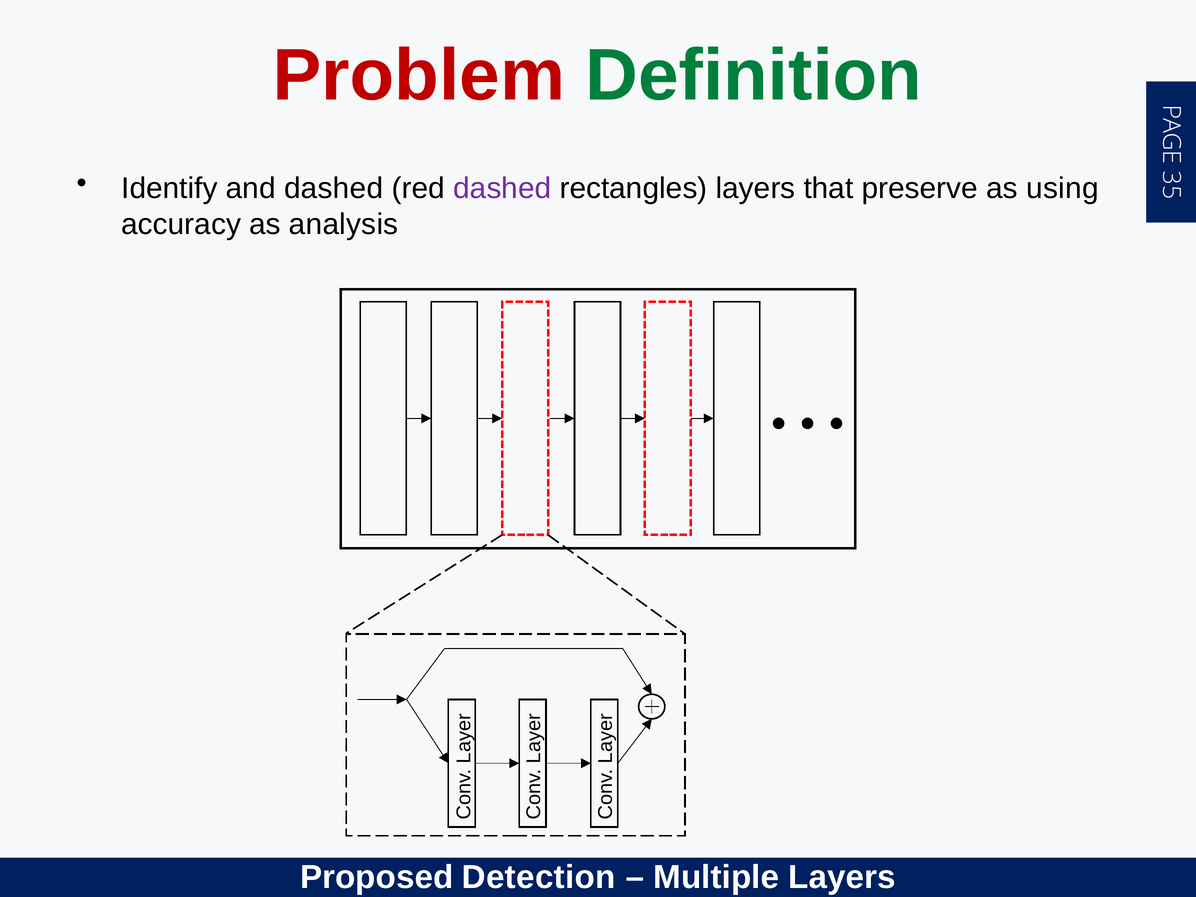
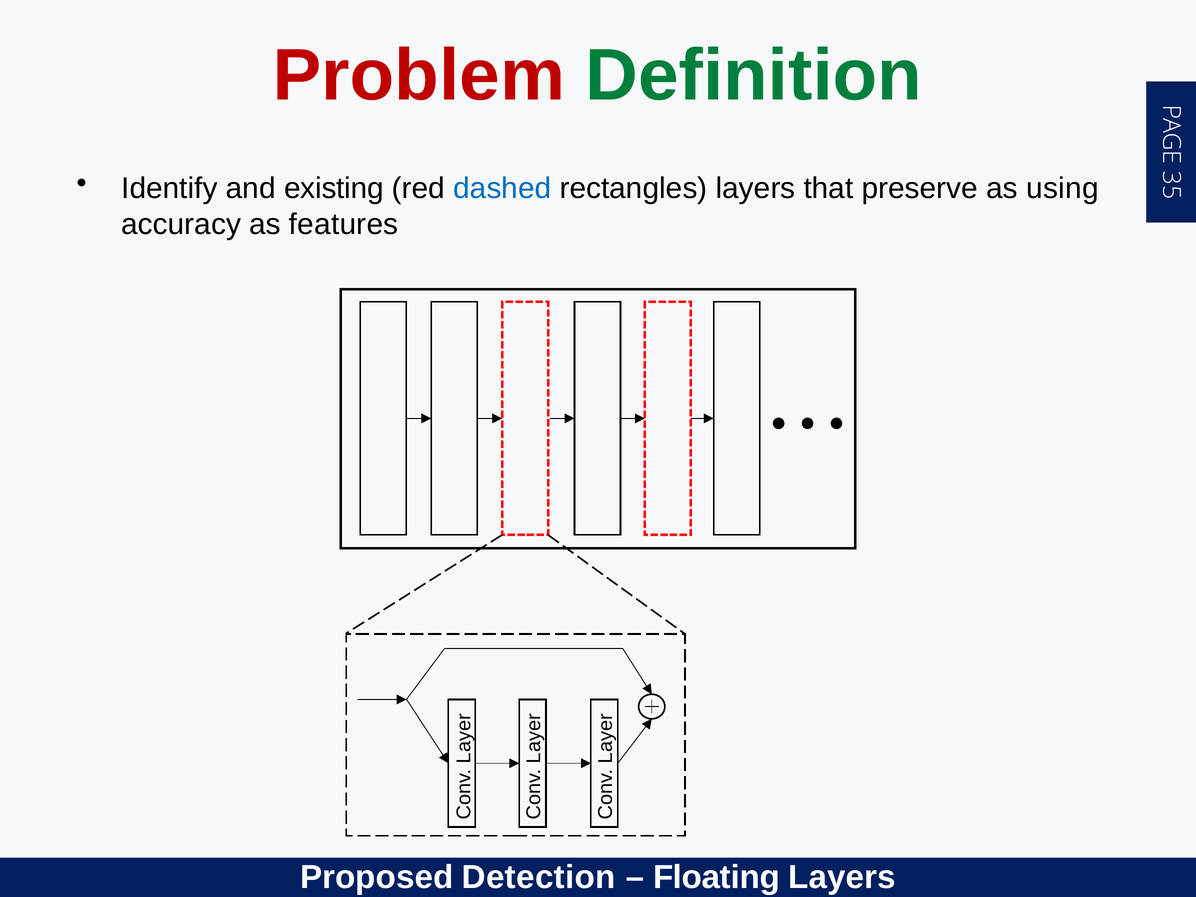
and dashed: dashed -> existing
dashed at (502, 188) colour: purple -> blue
analysis: analysis -> features
Multiple: Multiple -> Floating
